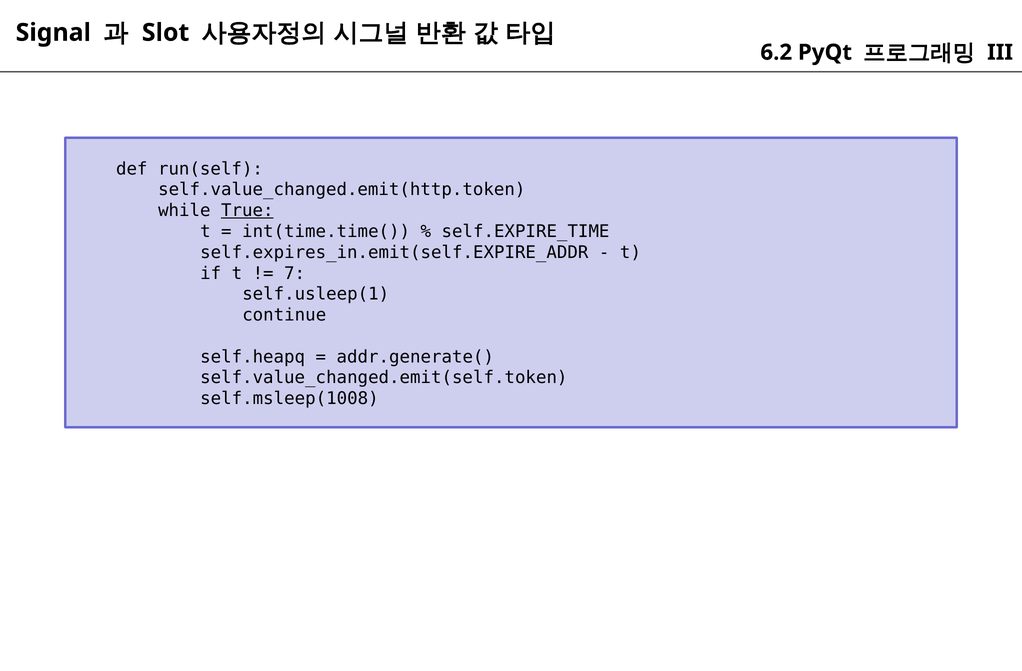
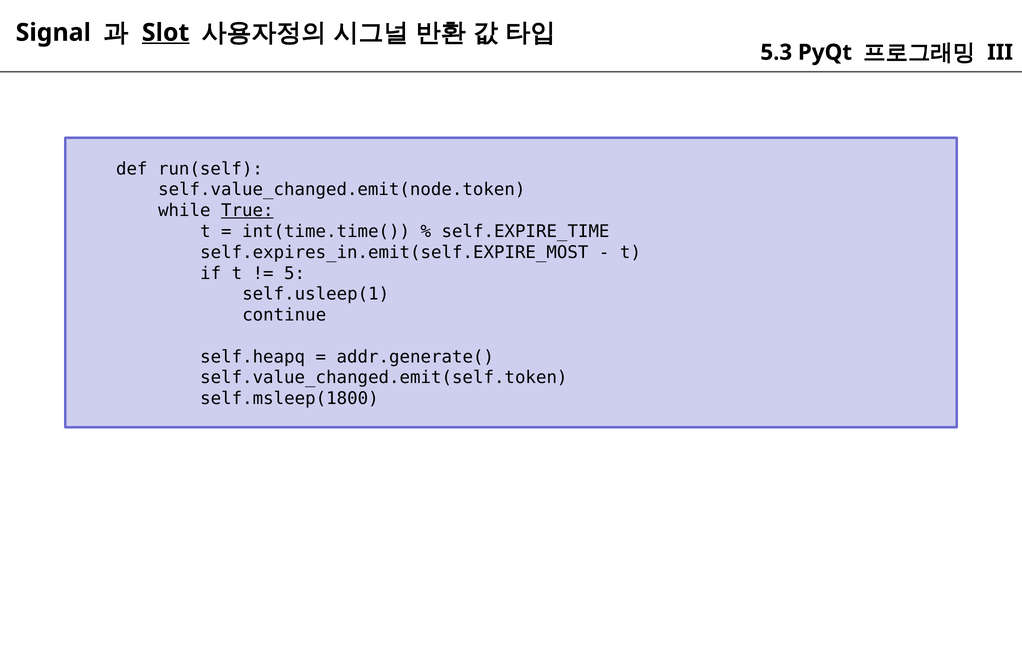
Slot underline: none -> present
6.2: 6.2 -> 5.3
self.value_changed.emit(http.token: self.value_changed.emit(http.token -> self.value_changed.emit(node.token
self.expires_in.emit(self.EXPIRE_ADDR: self.expires_in.emit(self.EXPIRE_ADDR -> self.expires_in.emit(self.EXPIRE_MOST
7: 7 -> 5
self.msleep(1008: self.msleep(1008 -> self.msleep(1800
